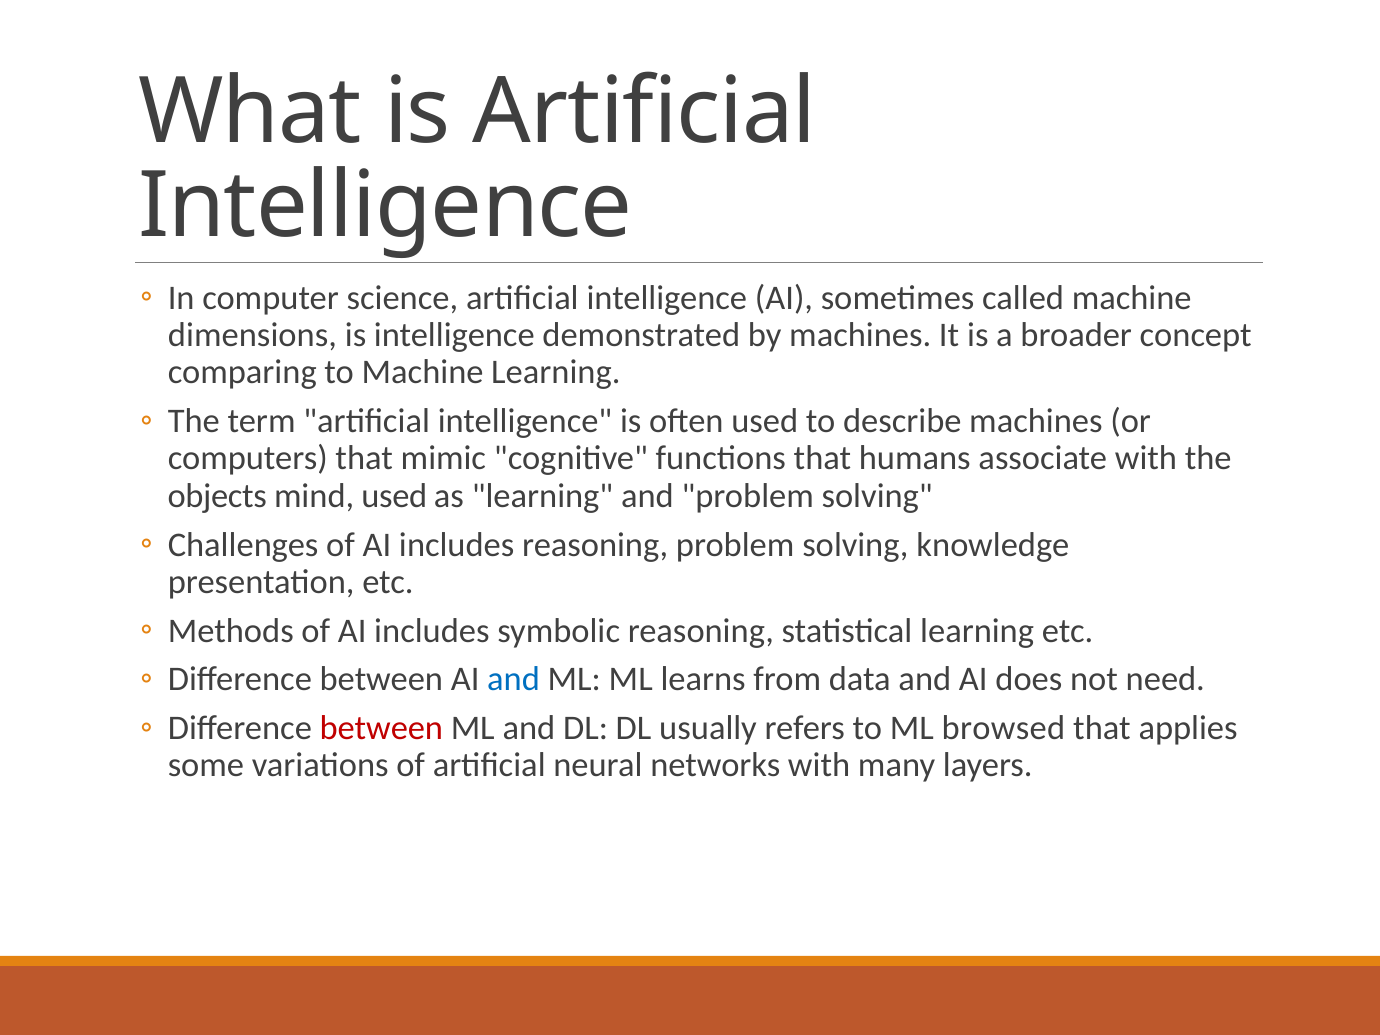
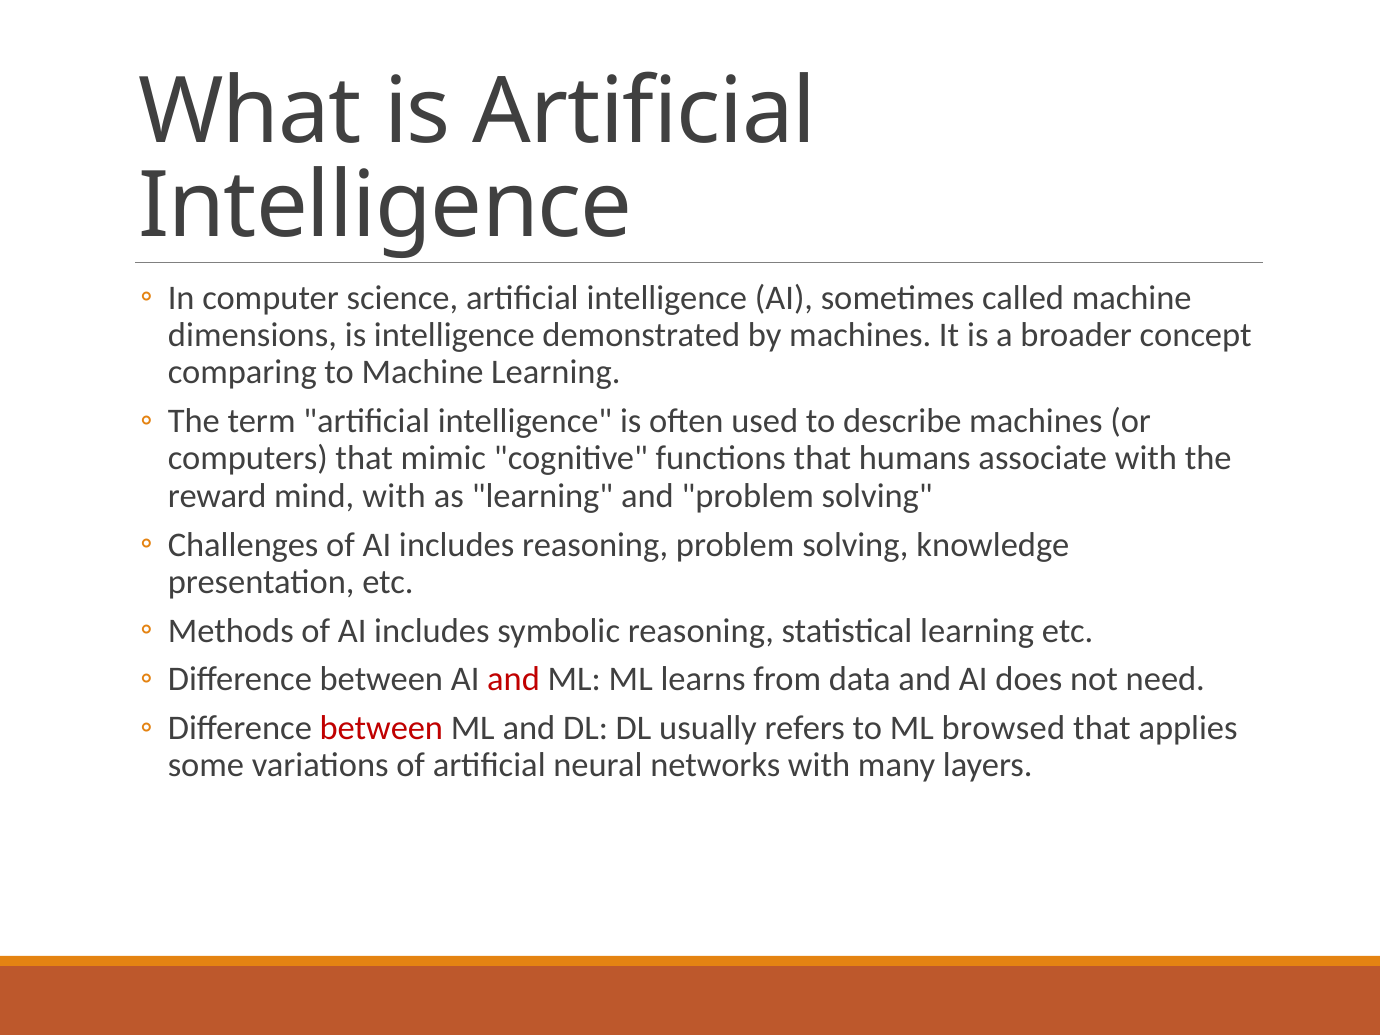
objects: objects -> reward
mind used: used -> with
and at (514, 679) colour: blue -> red
